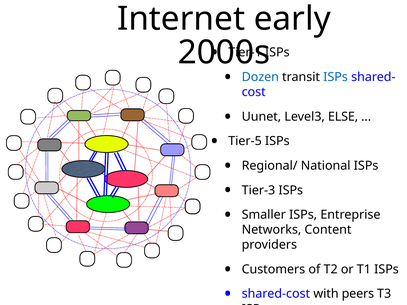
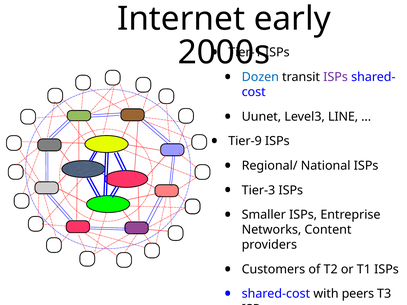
ISPs at (336, 77) colour: blue -> purple
ELSE: ELSE -> LINE
Tier-5: Tier-5 -> Tier-9
